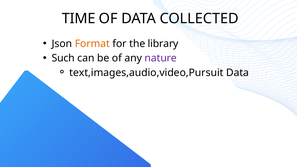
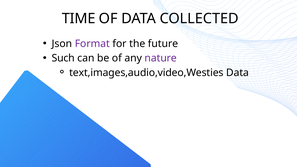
Format colour: orange -> purple
library: library -> future
text,images,audio,video,Pursuit: text,images,audio,video,Pursuit -> text,images,audio,video,Westies
